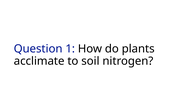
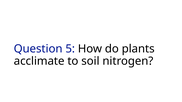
1: 1 -> 5
